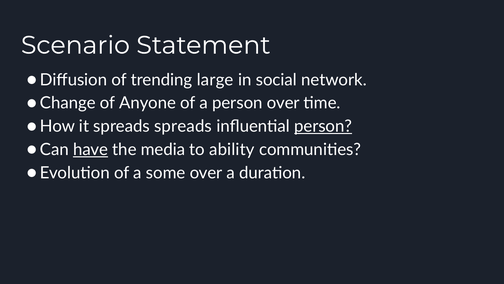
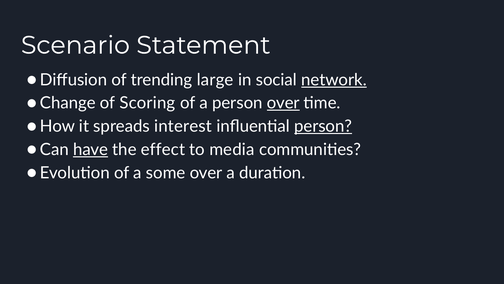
network underline: none -> present
Anyone: Anyone -> Scoring
over at (283, 103) underline: none -> present
spreads spreads: spreads -> interest
media: media -> effect
ability: ability -> media
